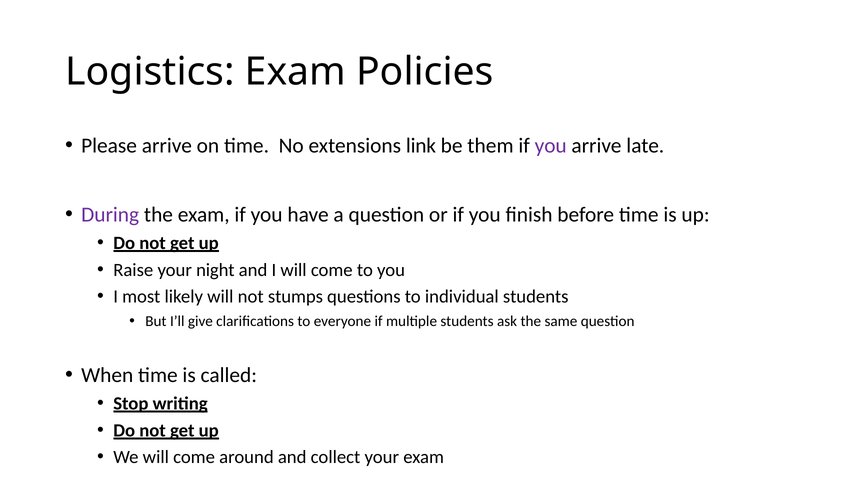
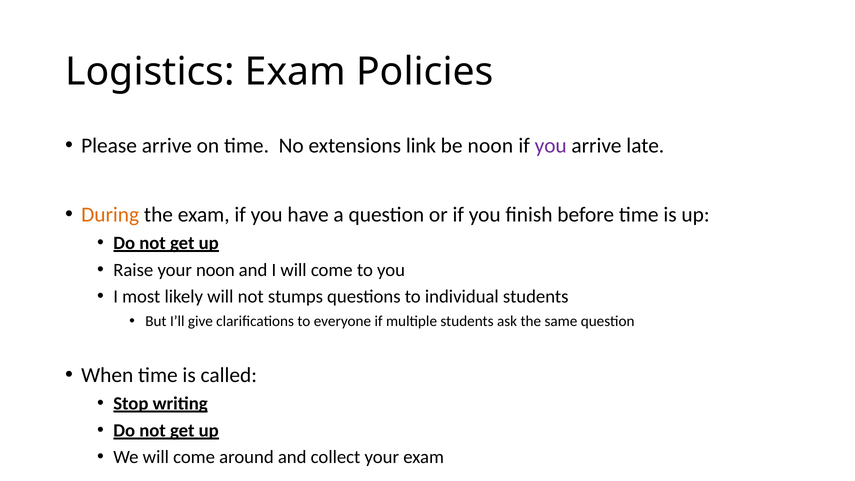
be them: them -> noon
During colour: purple -> orange
your night: night -> noon
